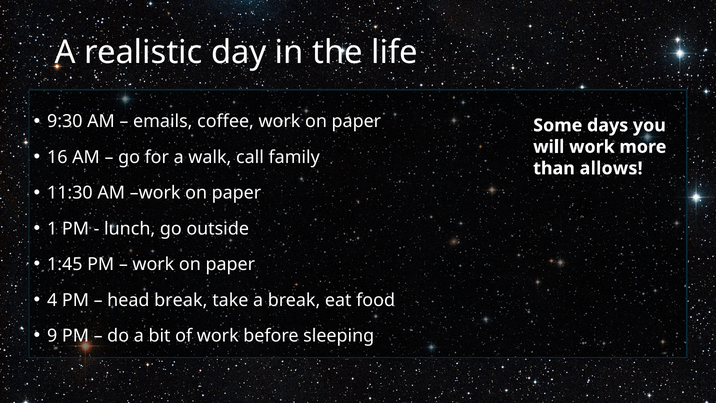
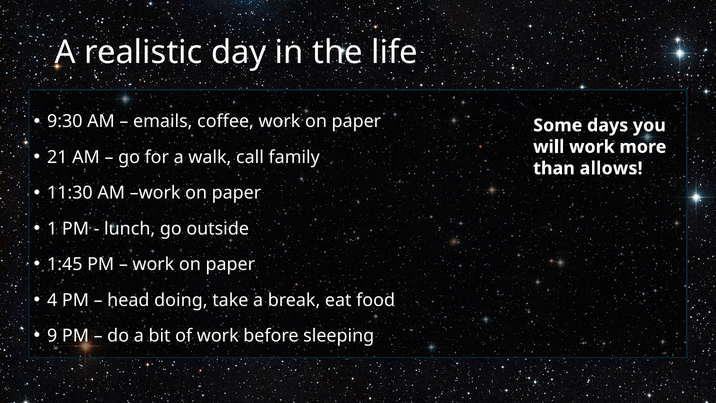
16: 16 -> 21
head break: break -> doing
